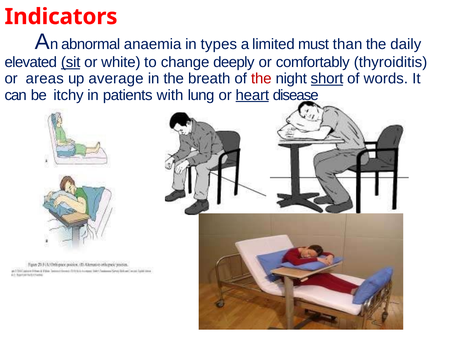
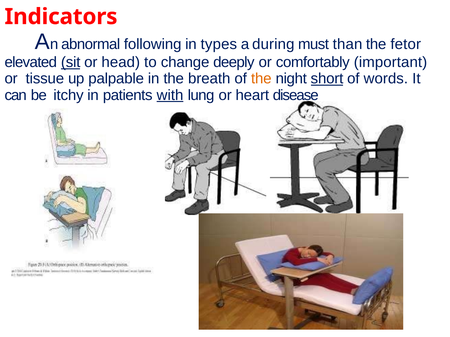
anaemia: anaemia -> following
limited: limited -> during
daily: daily -> fetor
white: white -> head
thyroiditis: thyroiditis -> important
areas: areas -> tissue
average: average -> palpable
the at (261, 79) colour: red -> orange
with underline: none -> present
heart underline: present -> none
